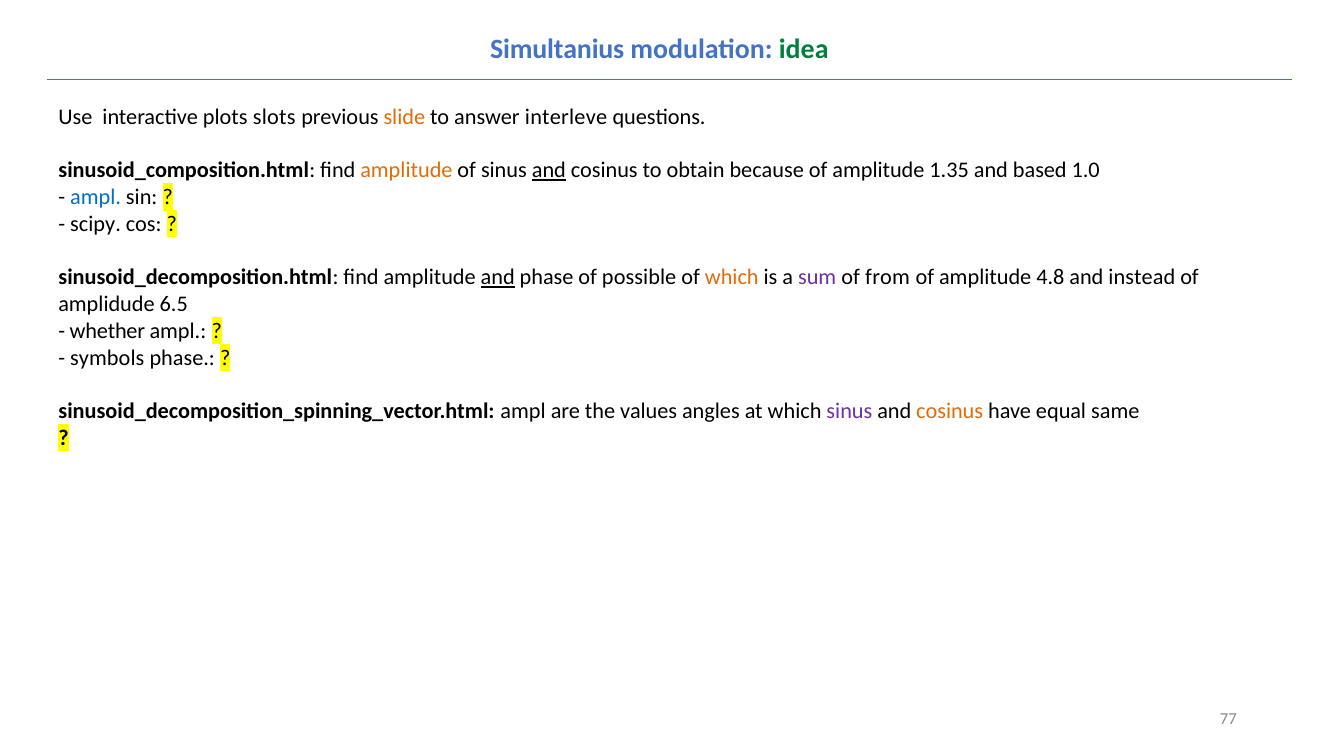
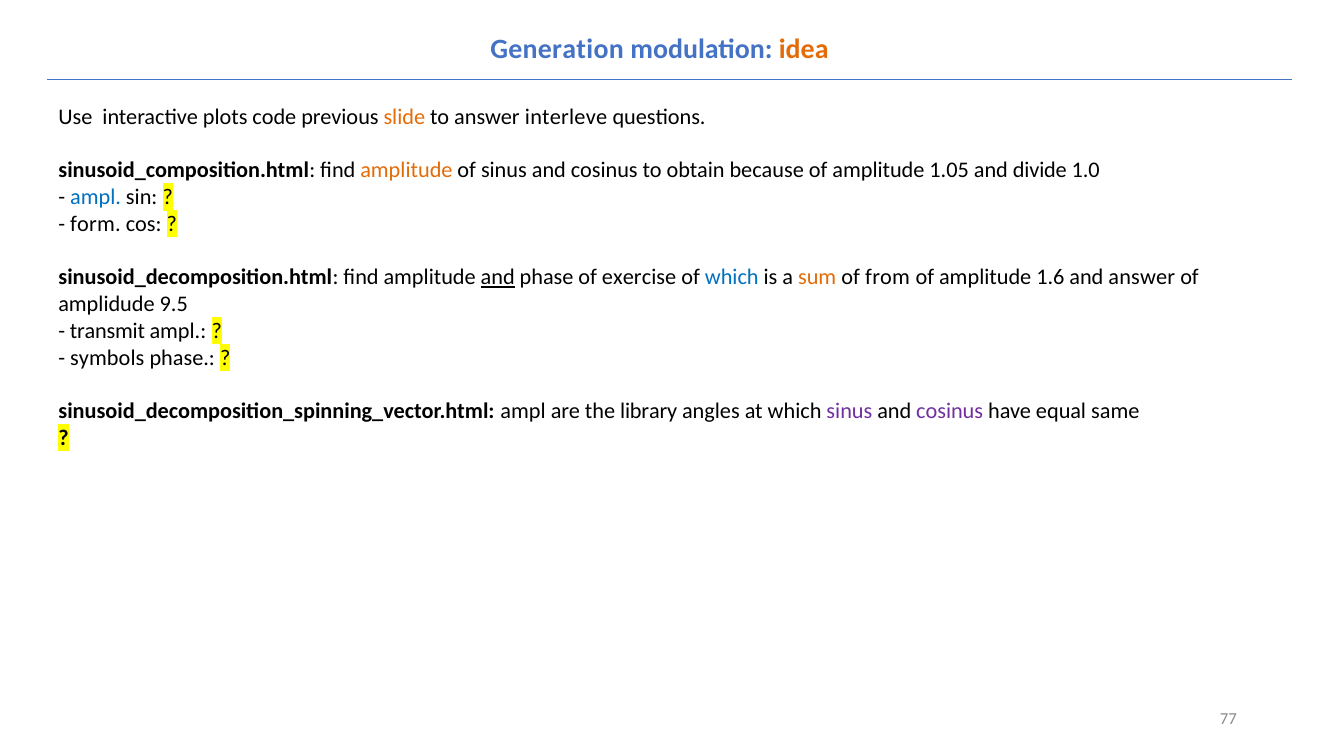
Simultanius: Simultanius -> Generation
idea colour: green -> orange
slots: slots -> code
and at (549, 170) underline: present -> none
1.35: 1.35 -> 1.05
based: based -> divide
scipy: scipy -> form
possible: possible -> exercise
which at (732, 278) colour: orange -> blue
sum colour: purple -> orange
4.8: 4.8 -> 1.6
and instead: instead -> answer
6.5: 6.5 -> 9.5
whether: whether -> transmit
values: values -> library
cosinus at (950, 411) colour: orange -> purple
